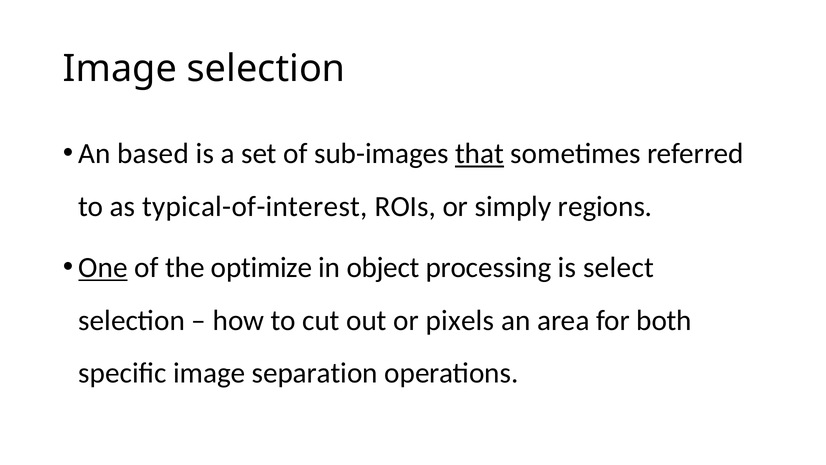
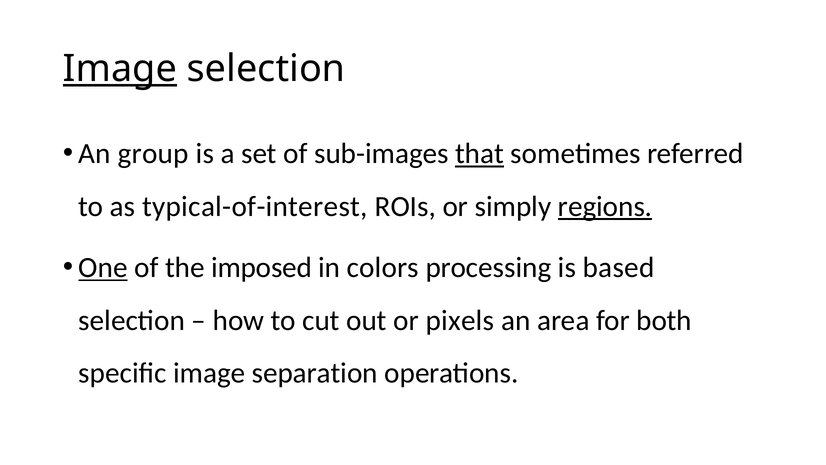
Image at (120, 69) underline: none -> present
based: based -> group
regions underline: none -> present
optimize: optimize -> imposed
object: object -> colors
select: select -> based
